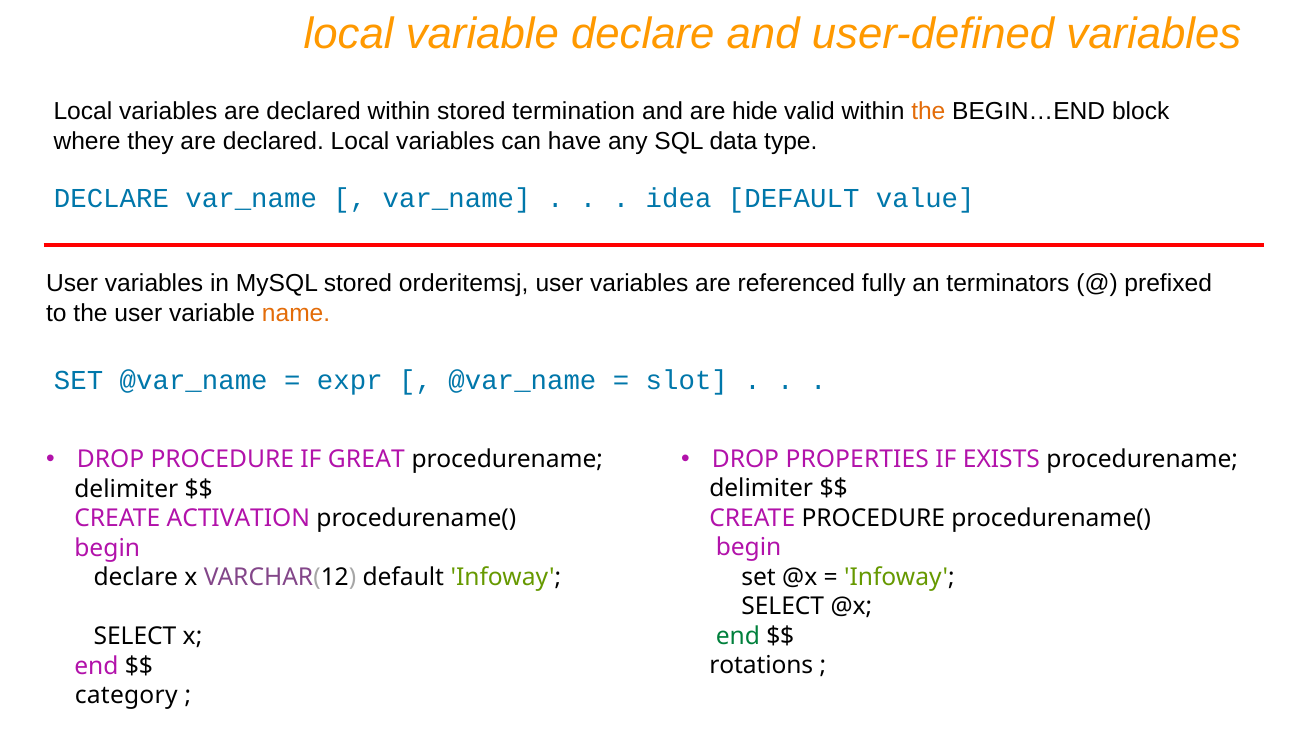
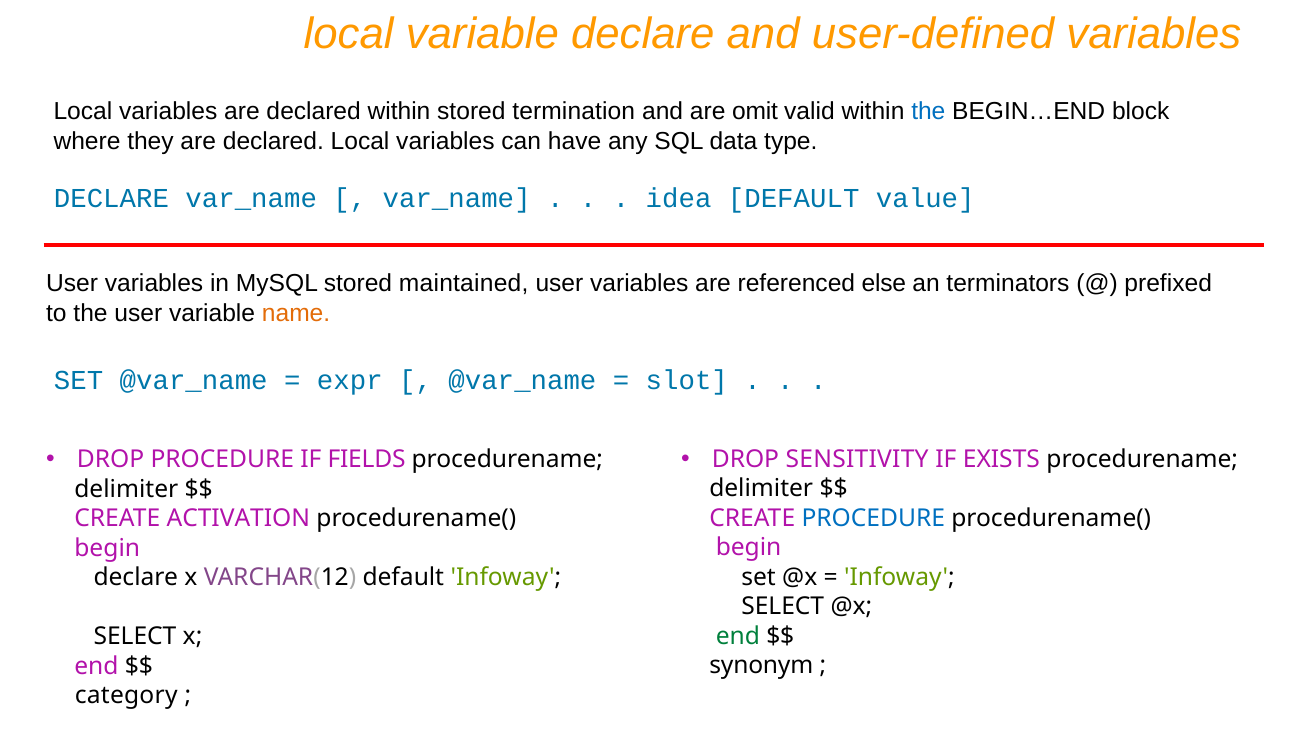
hide: hide -> omit
the at (928, 111) colour: orange -> blue
orderitemsj: orderitemsj -> maintained
fully: fully -> else
PROPERTIES: PROPERTIES -> SENSITIVITY
GREAT: GREAT -> FIELDS
PROCEDURE at (873, 518) colour: black -> blue
rotations: rotations -> synonym
